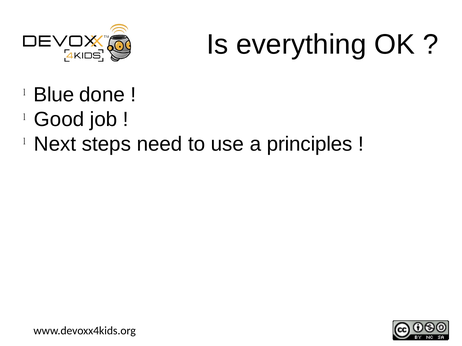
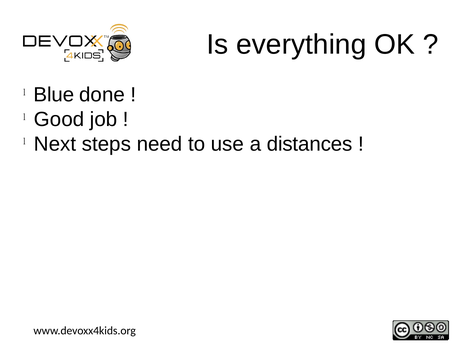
principles: principles -> distances
